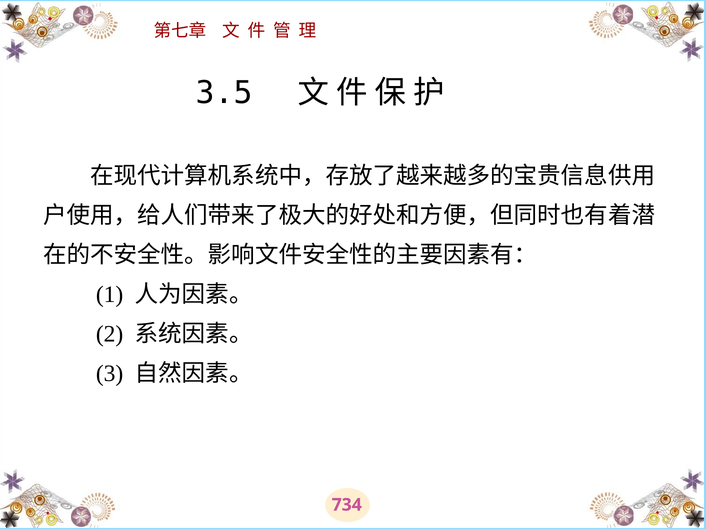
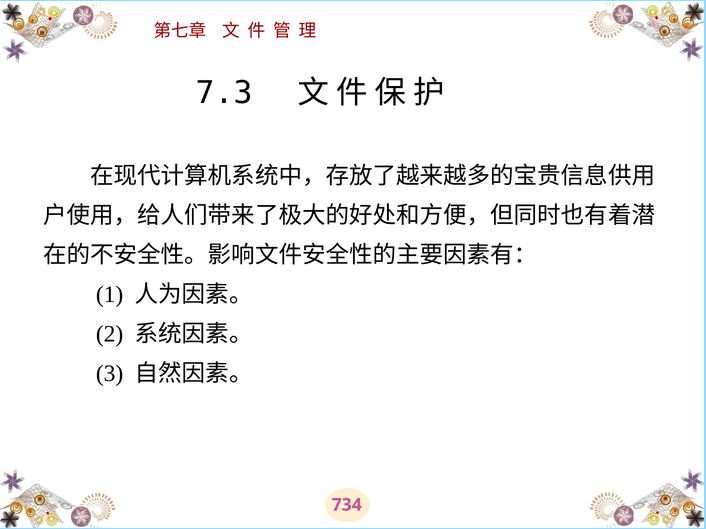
3.5: 3.5 -> 7.3
